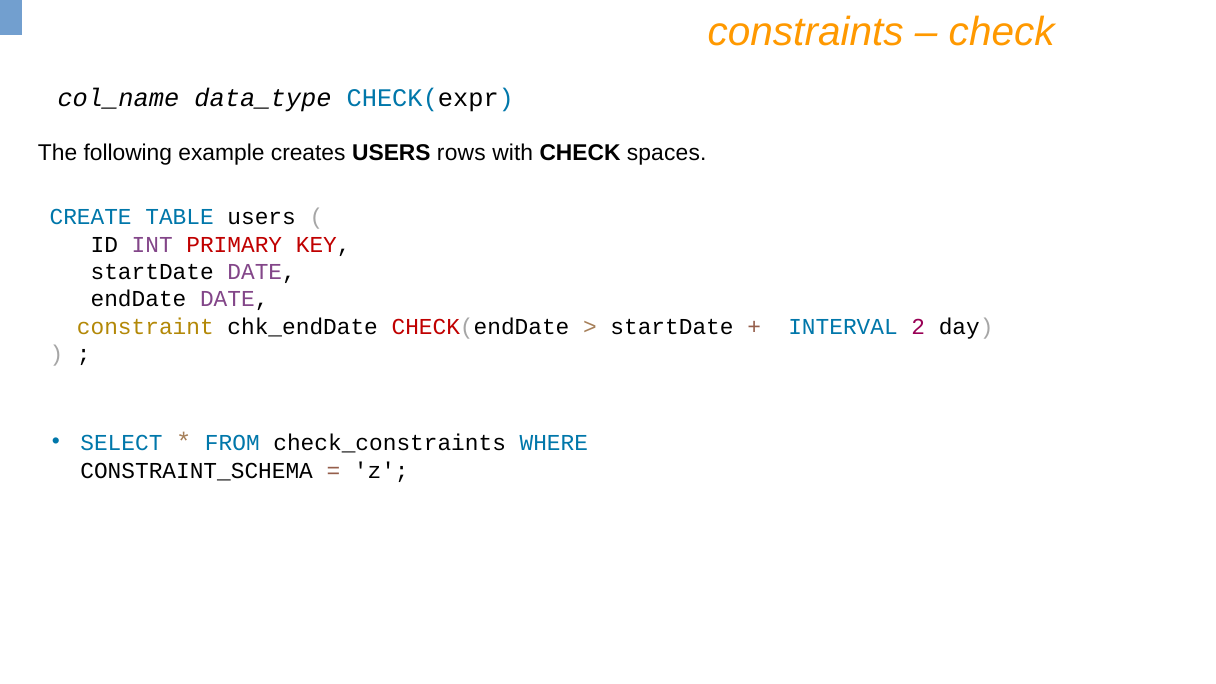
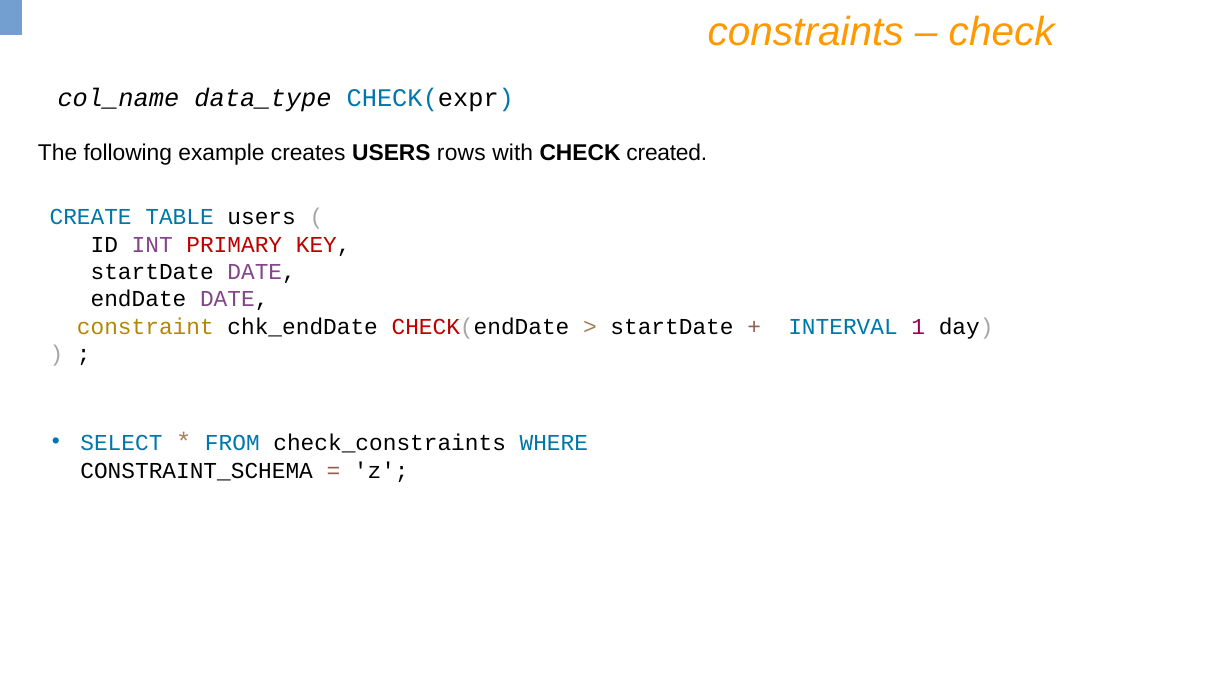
spaces: spaces -> created
2: 2 -> 1
